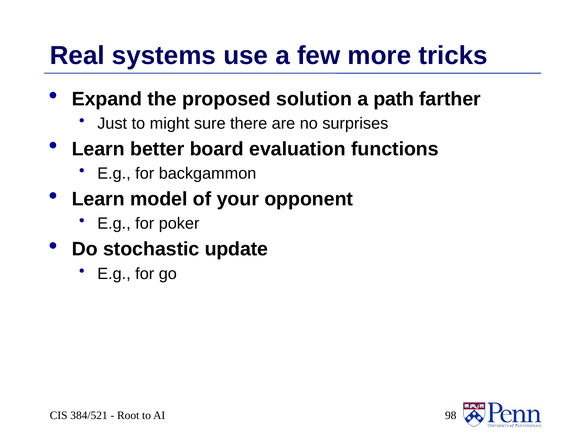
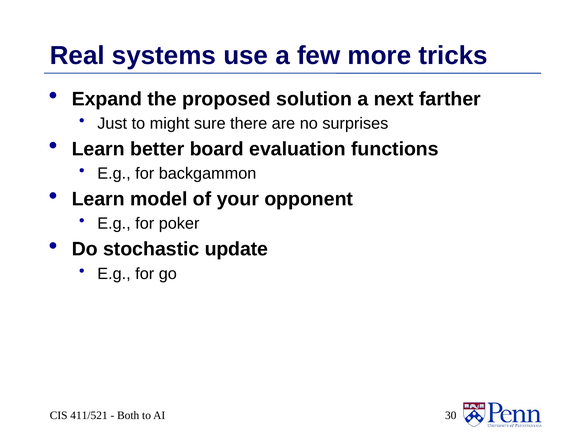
path: path -> next
384/521: 384/521 -> 411/521
Root: Root -> Both
98: 98 -> 30
